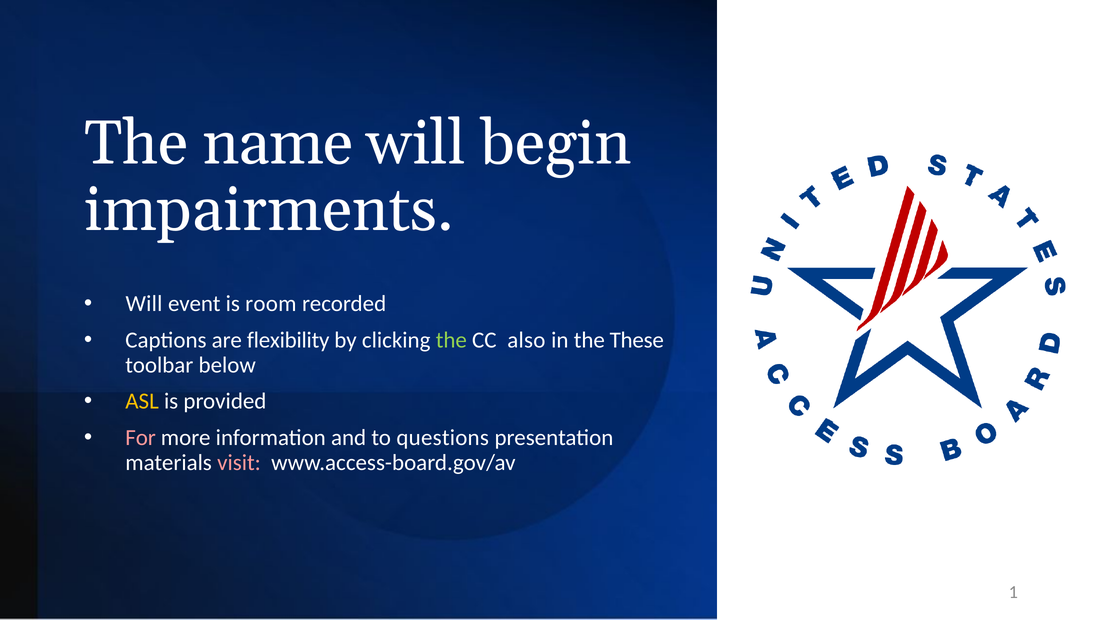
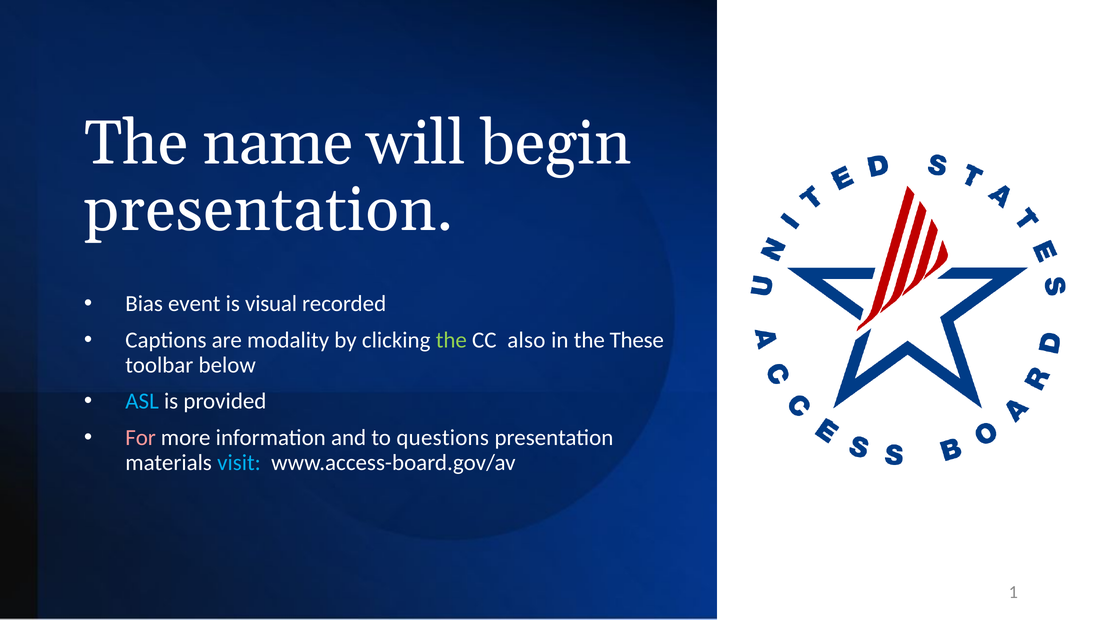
impairments at (269, 210): impairments -> presentation
Will at (144, 304): Will -> Bias
room: room -> visual
flexibility: flexibility -> modality
ASL colour: yellow -> light blue
visit colour: pink -> light blue
